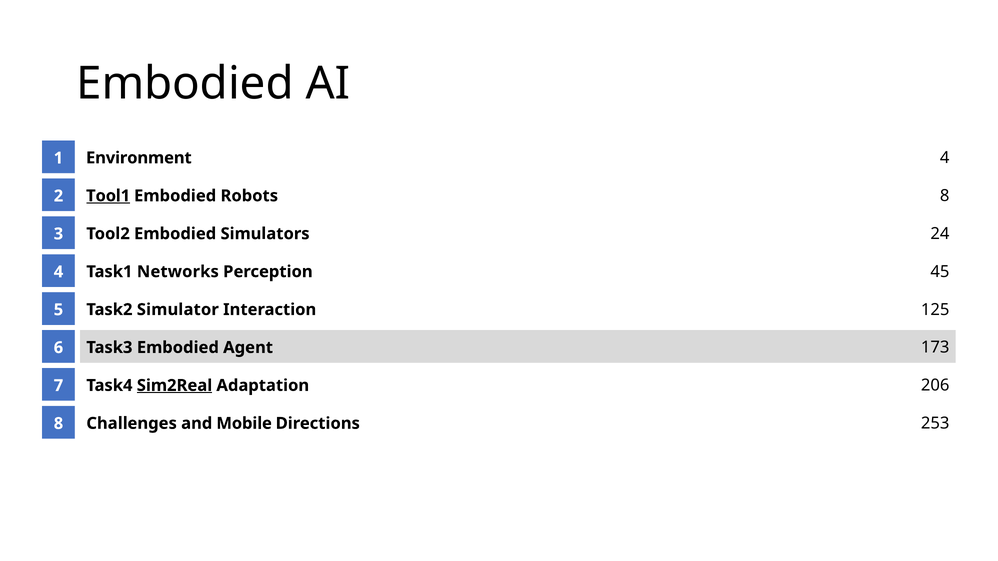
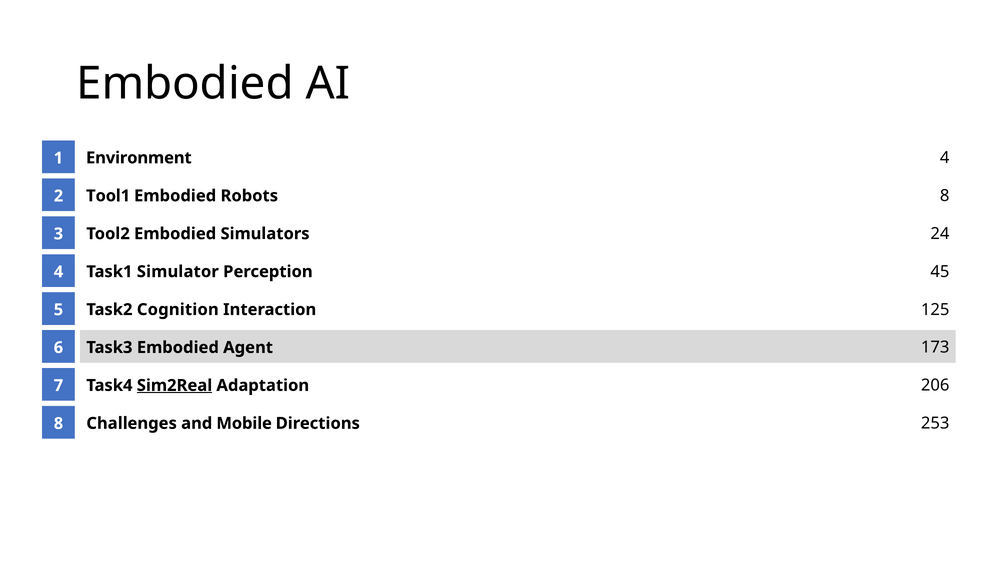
Tool1 underline: present -> none
Networks: Networks -> Simulator
Simulator: Simulator -> Cognition
